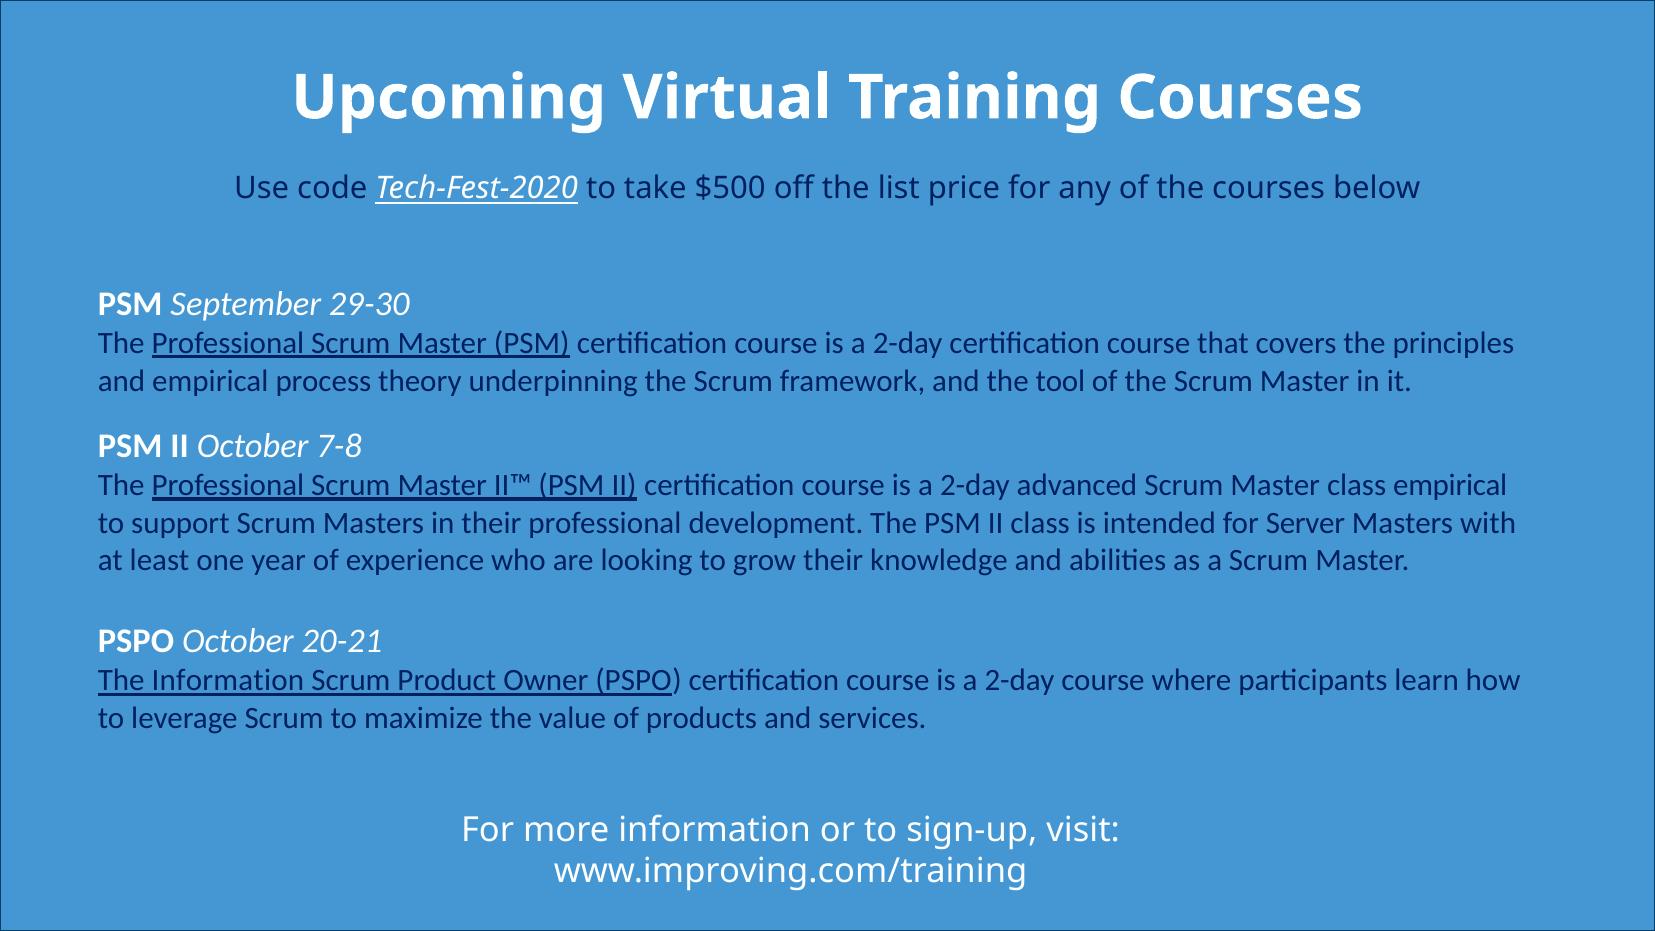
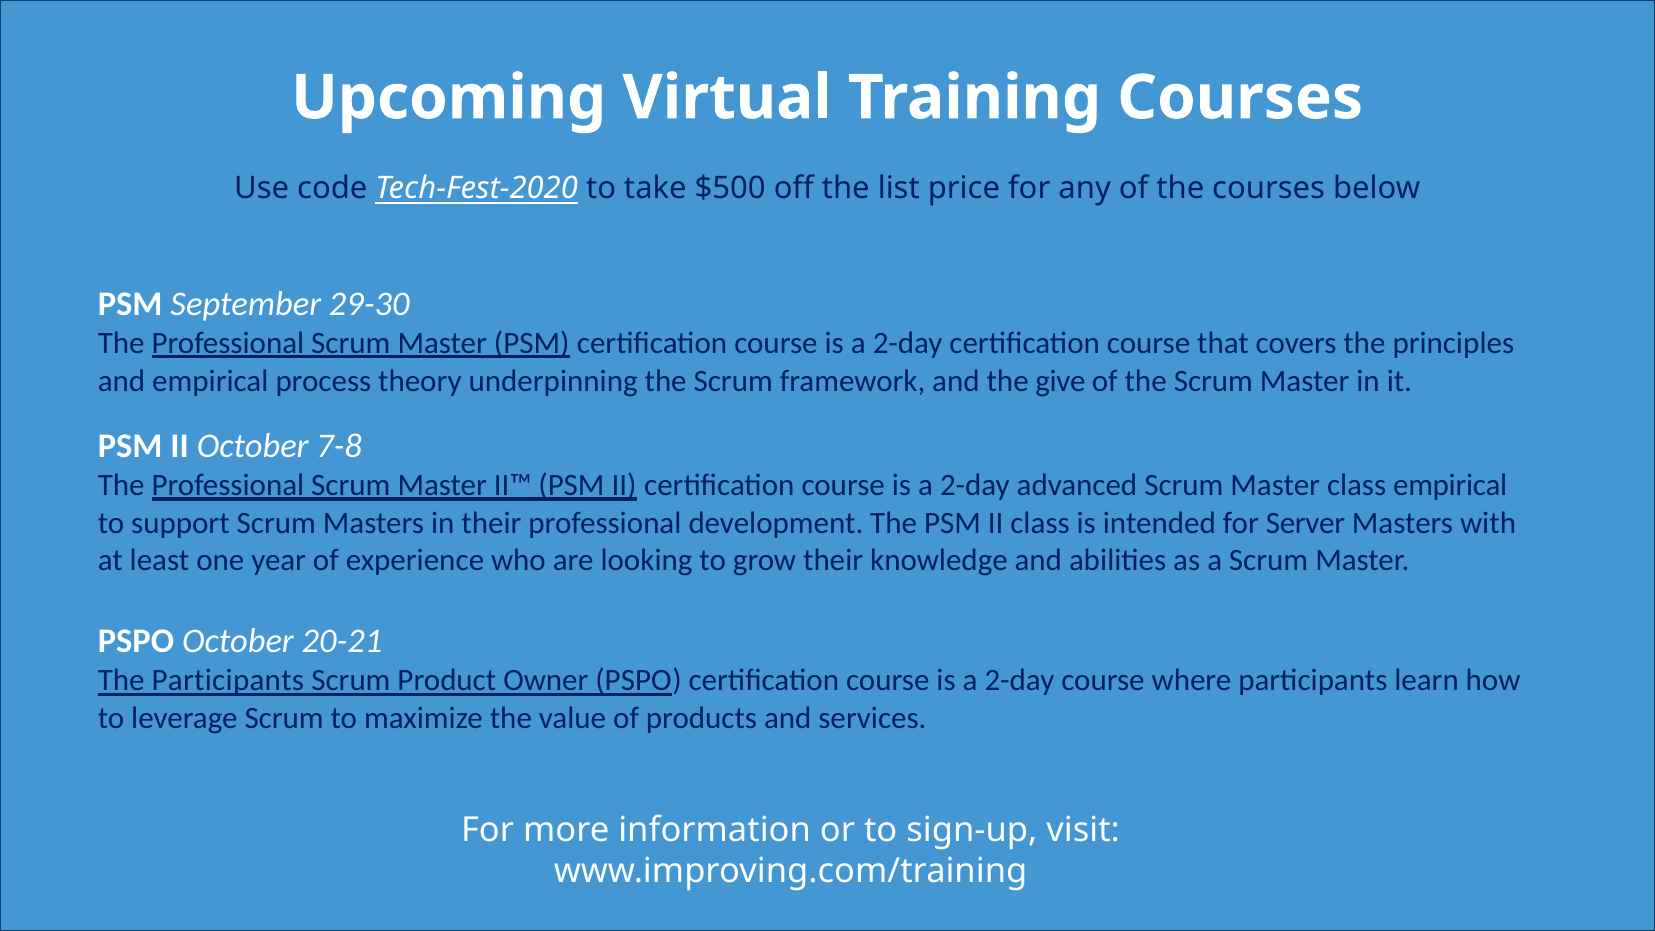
tool: tool -> give
The Information: Information -> Participants
